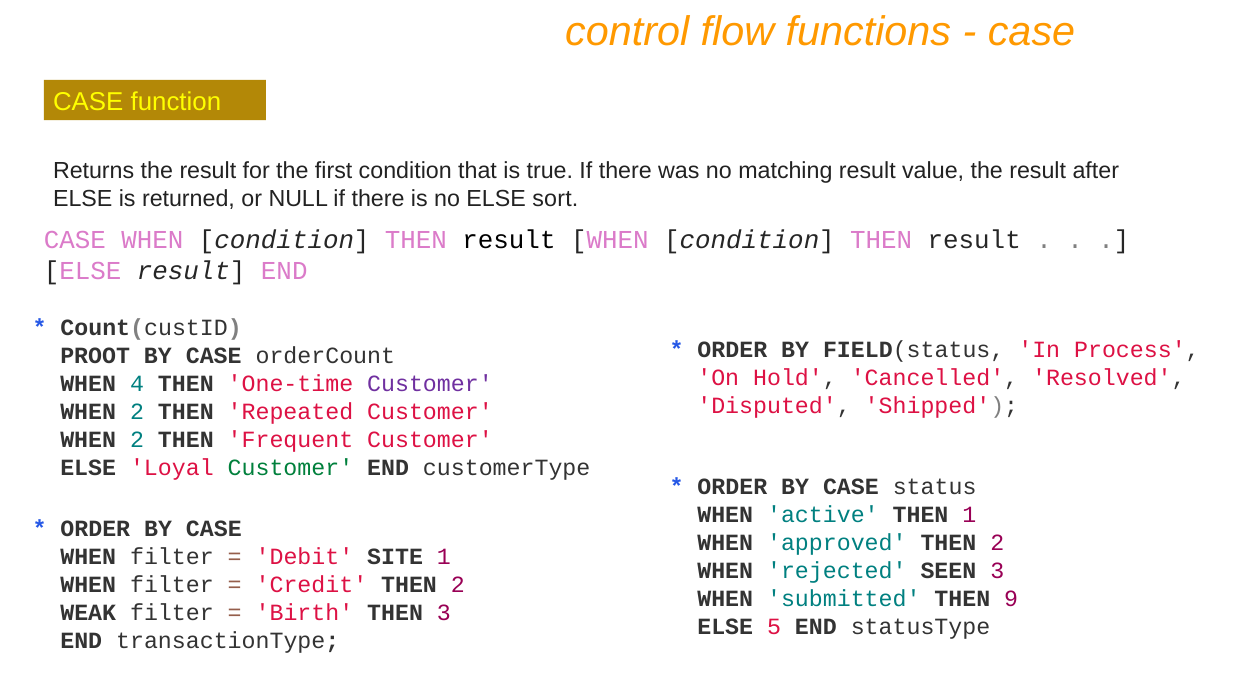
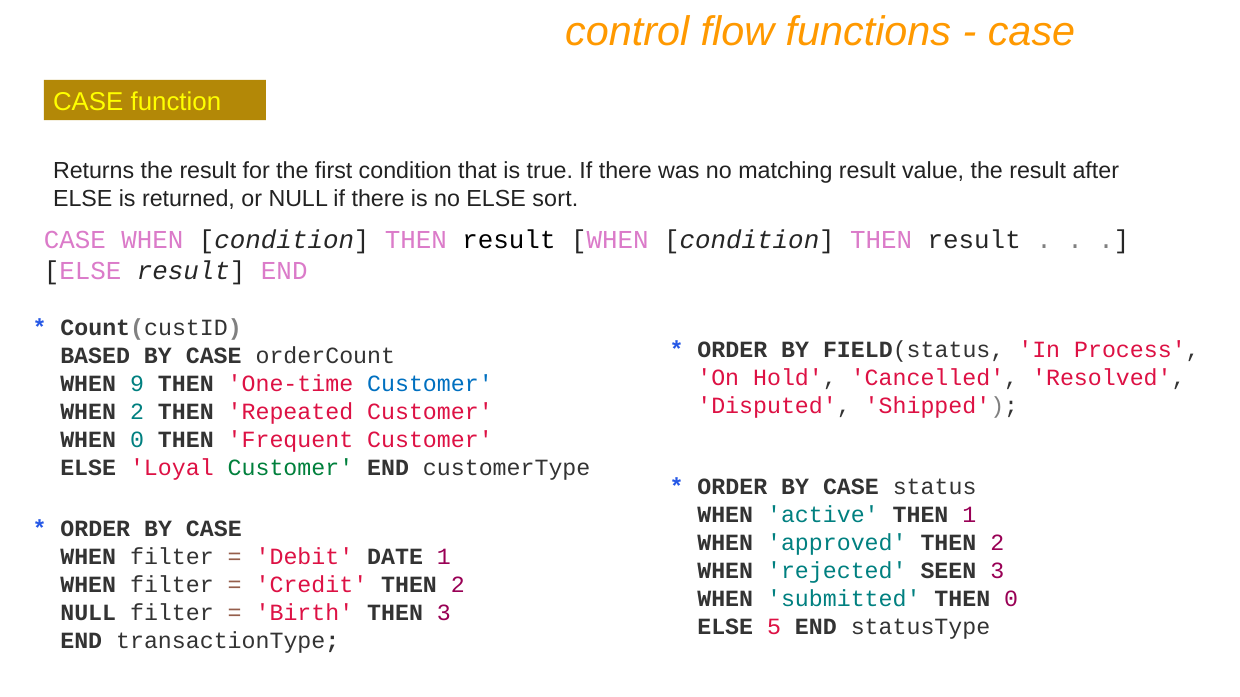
PROOT: PROOT -> BASED
4: 4 -> 9
Customer at (430, 384) colour: purple -> blue
2 at (137, 440): 2 -> 0
SITE: SITE -> DATE
THEN 9: 9 -> 0
WEAK at (88, 613): WEAK -> NULL
